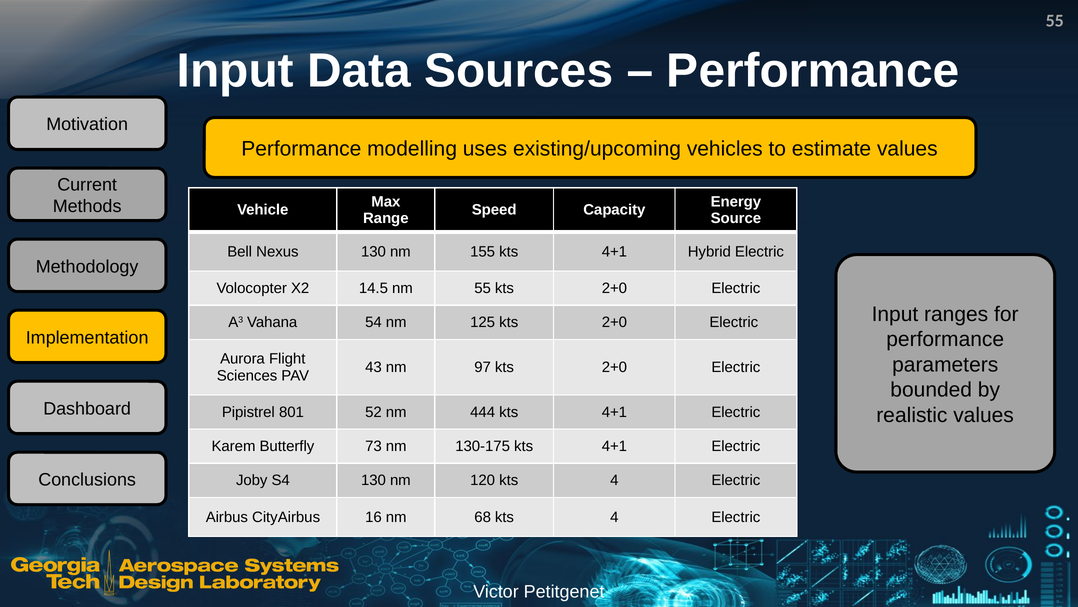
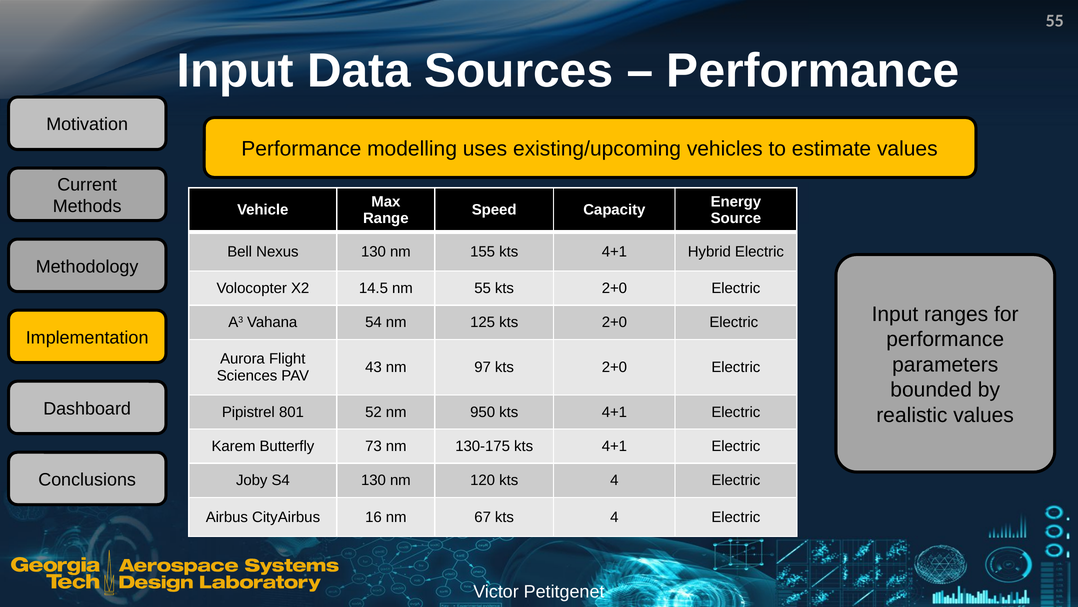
444: 444 -> 950
68: 68 -> 67
